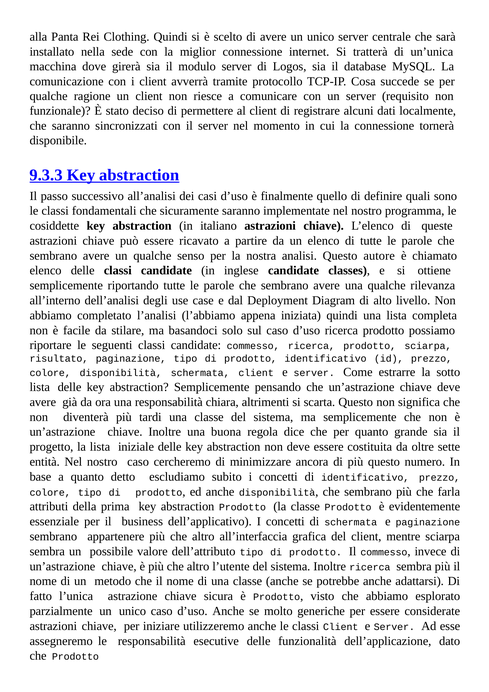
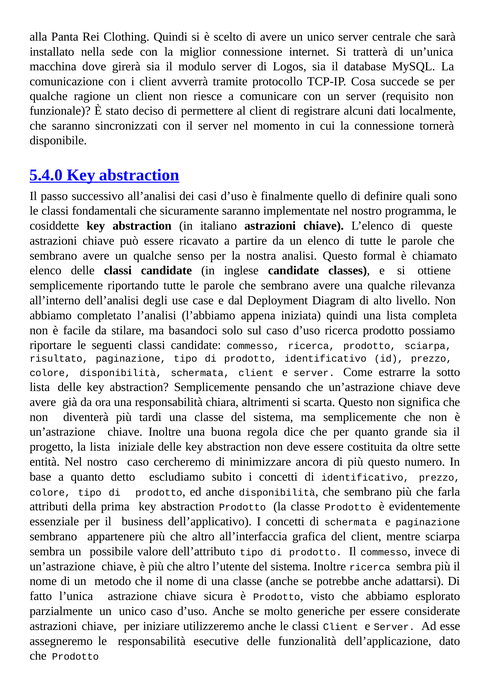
9.3.3: 9.3.3 -> 5.4.0
autore: autore -> formal
